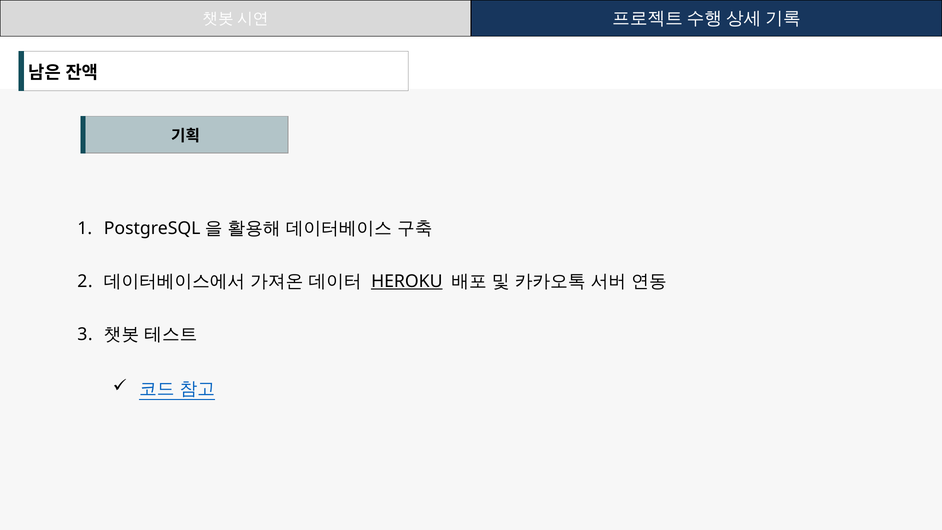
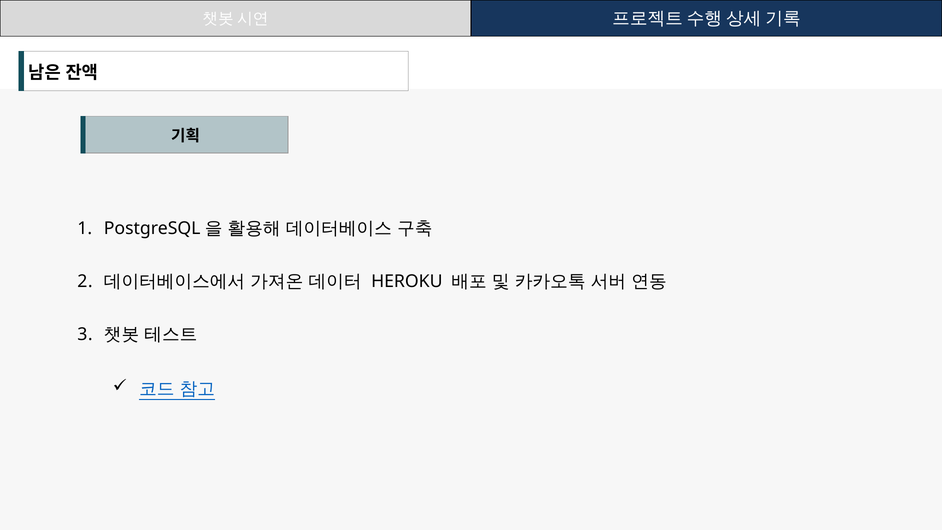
HEROKU underline: present -> none
